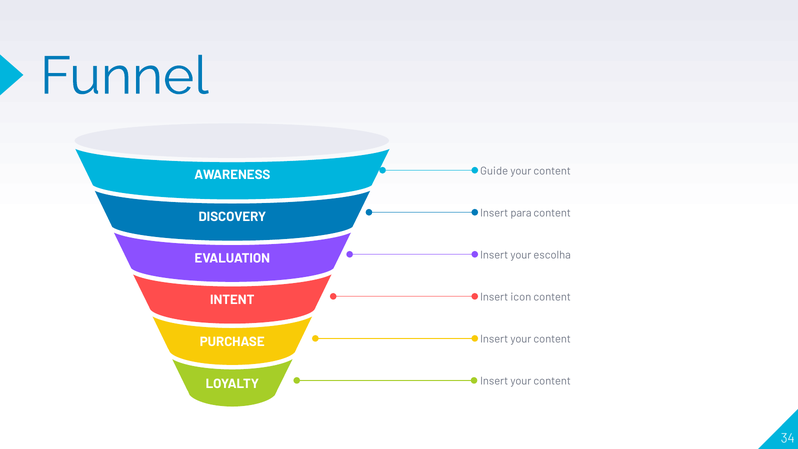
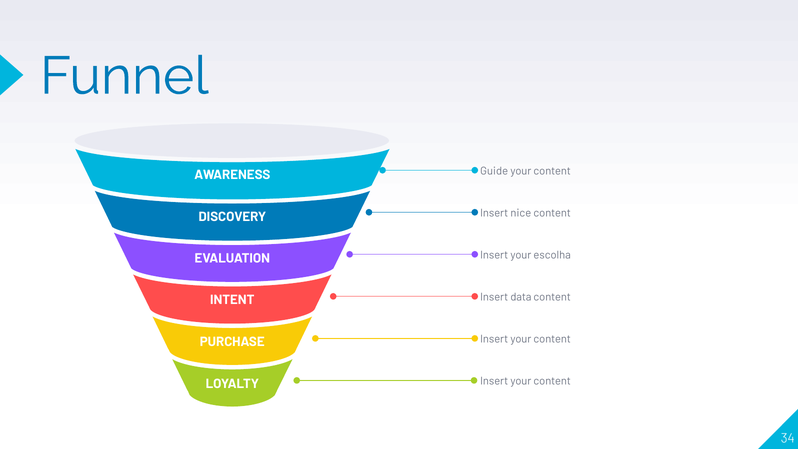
para: para -> nice
icon: icon -> data
